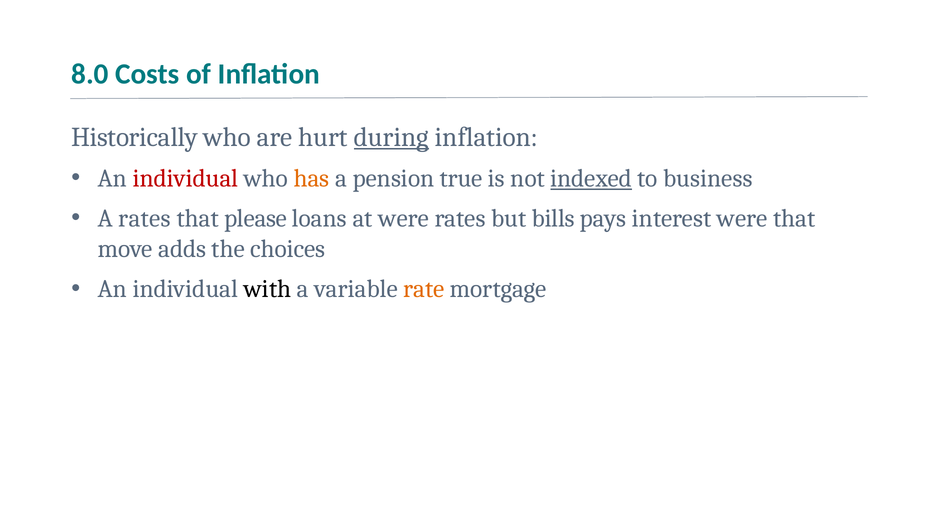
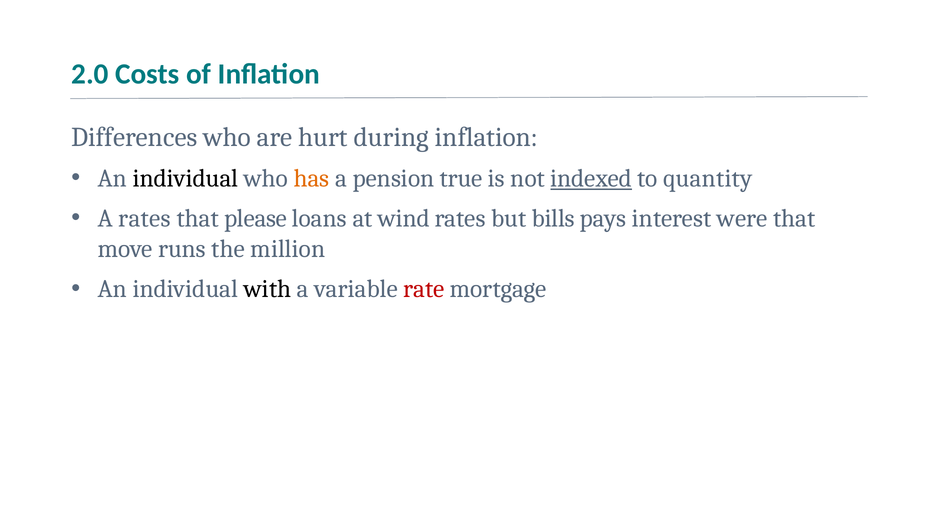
8.0: 8.0 -> 2.0
Historically: Historically -> Differences
during underline: present -> none
individual at (185, 178) colour: red -> black
business: business -> quantity
at were: were -> wind
adds: adds -> runs
choices: choices -> million
rate colour: orange -> red
